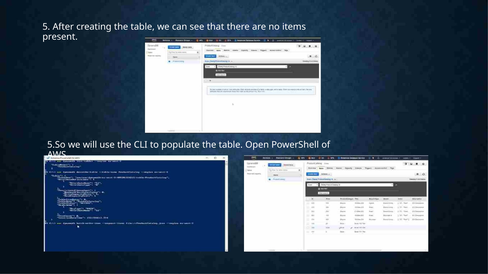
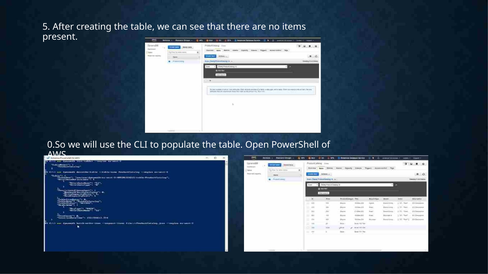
5.So: 5.So -> 0.So
